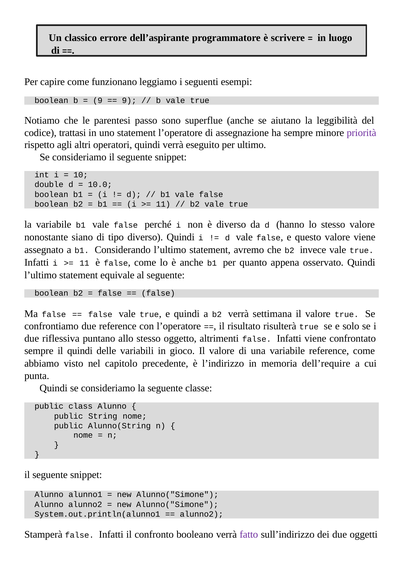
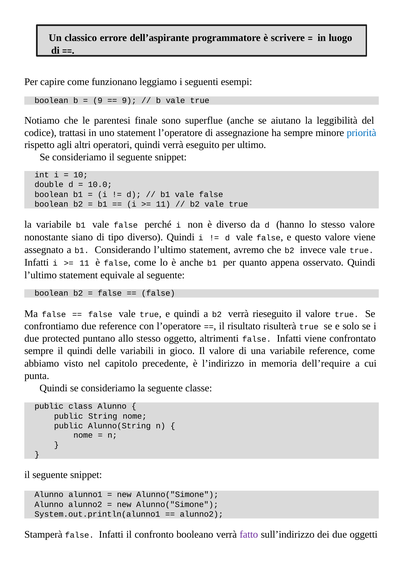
passo: passo -> finale
priorità colour: purple -> blue
settimana: settimana -> rieseguito
riflessiva: riflessiva -> protected
